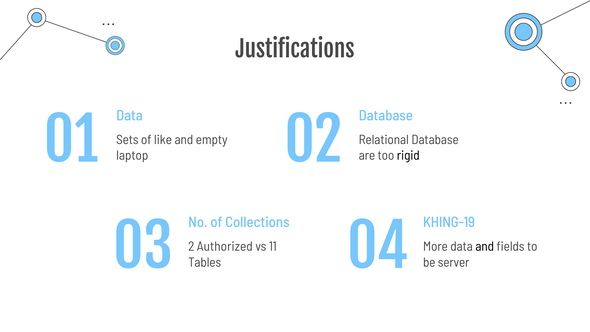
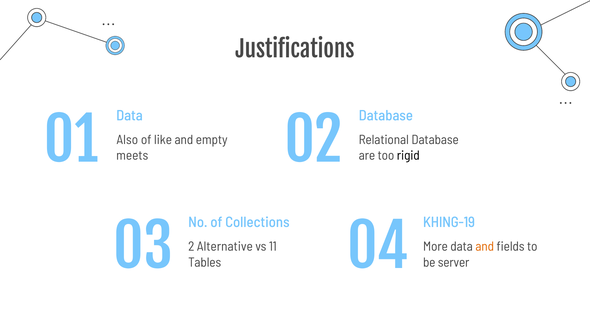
Sets: Sets -> Also
laptop: laptop -> meets
Authorized: Authorized -> Alternative
and at (485, 247) colour: black -> orange
